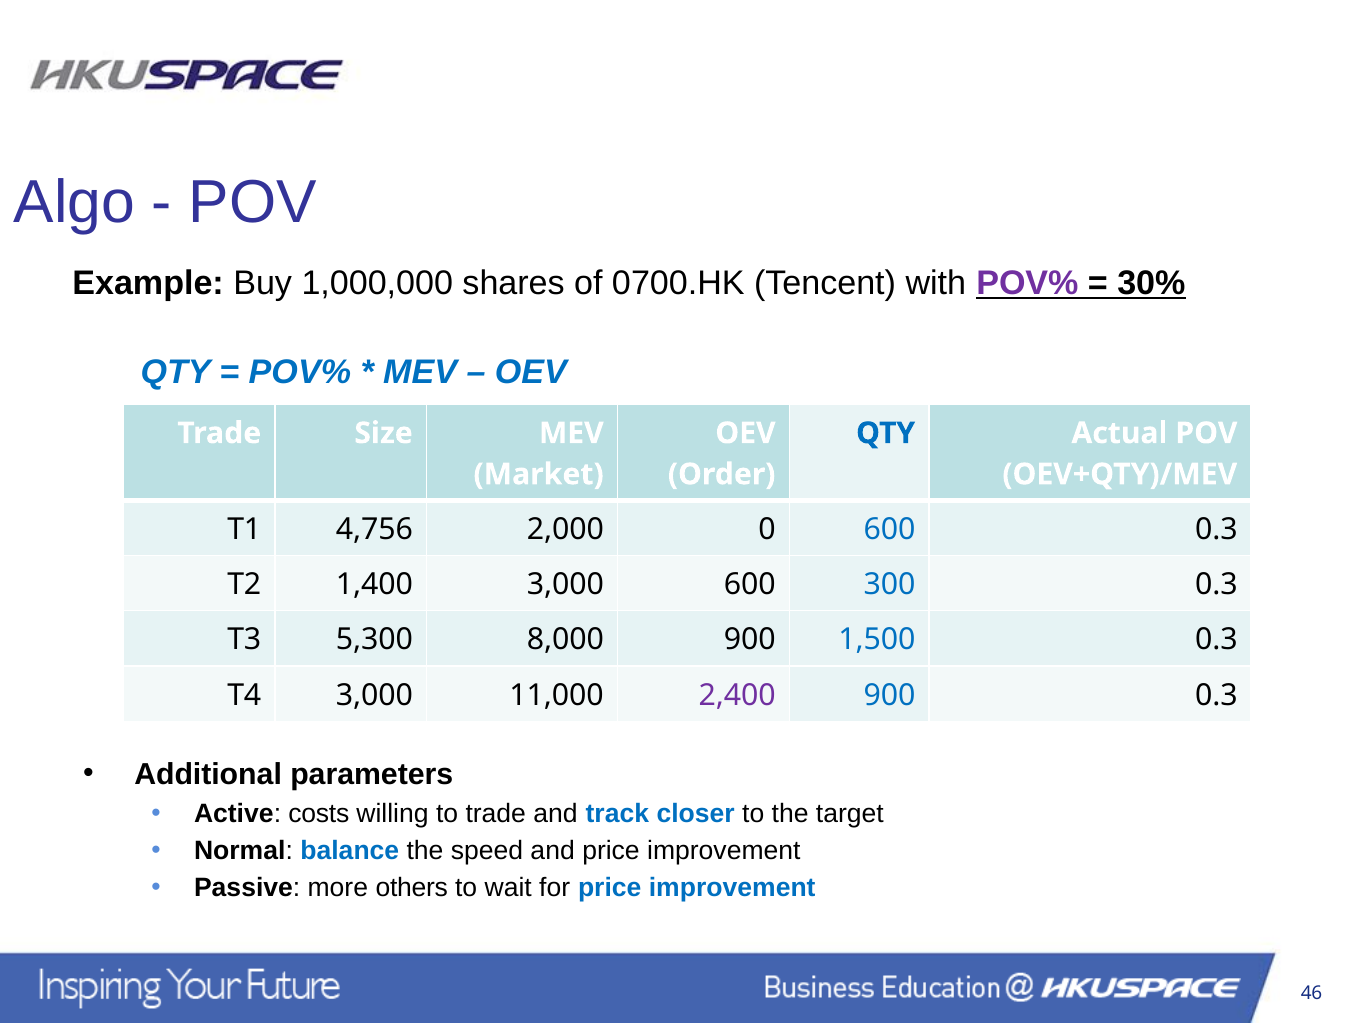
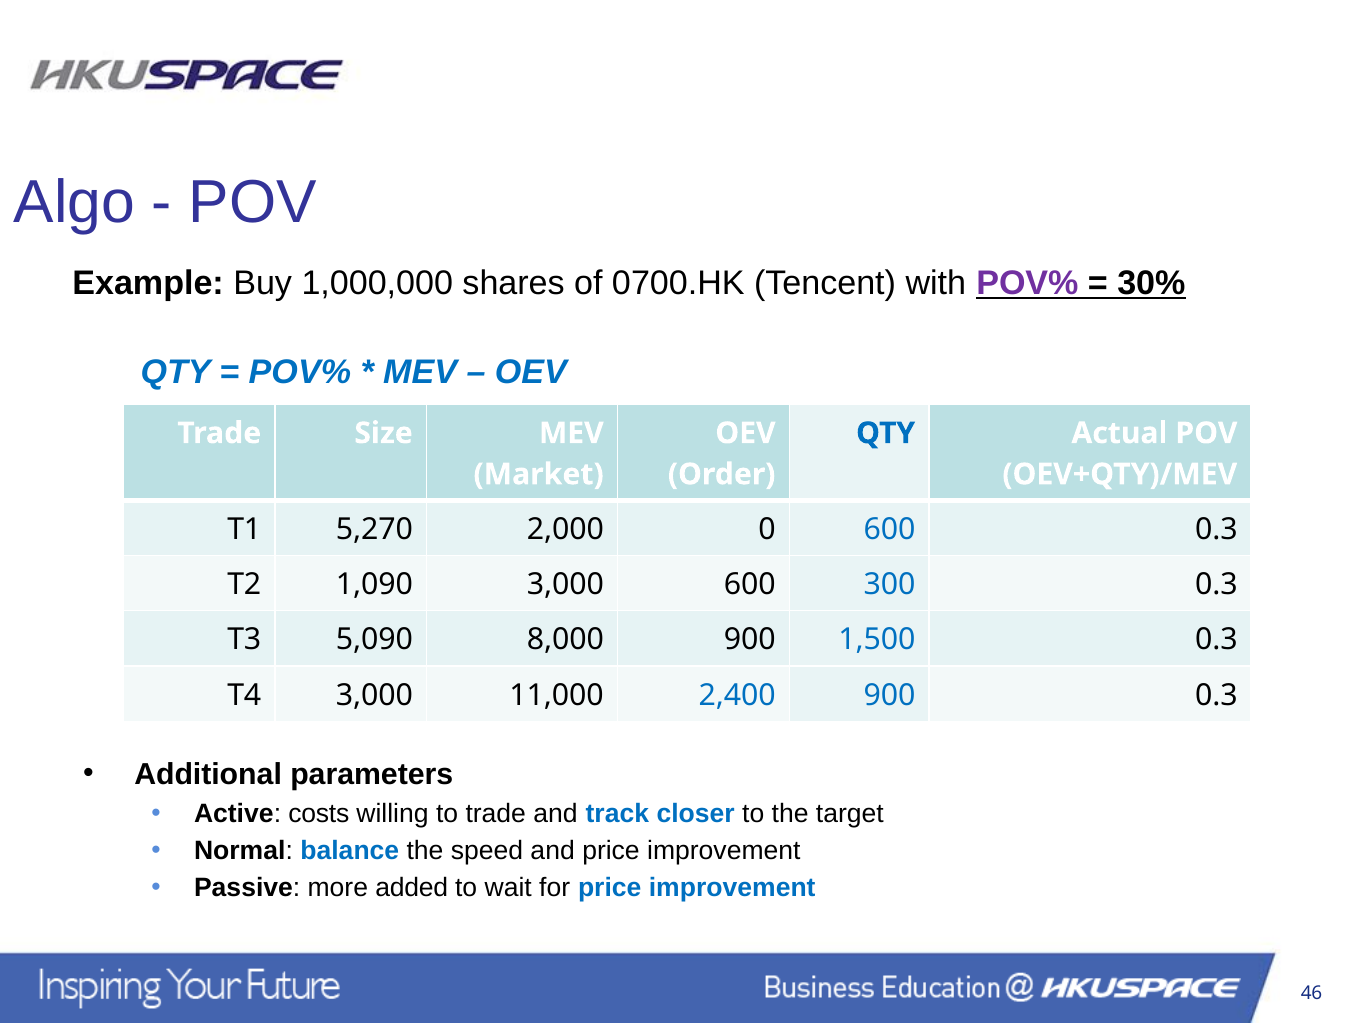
4,756: 4,756 -> 5,270
1,400: 1,400 -> 1,090
5,300: 5,300 -> 5,090
2,400 colour: purple -> blue
others: others -> added
